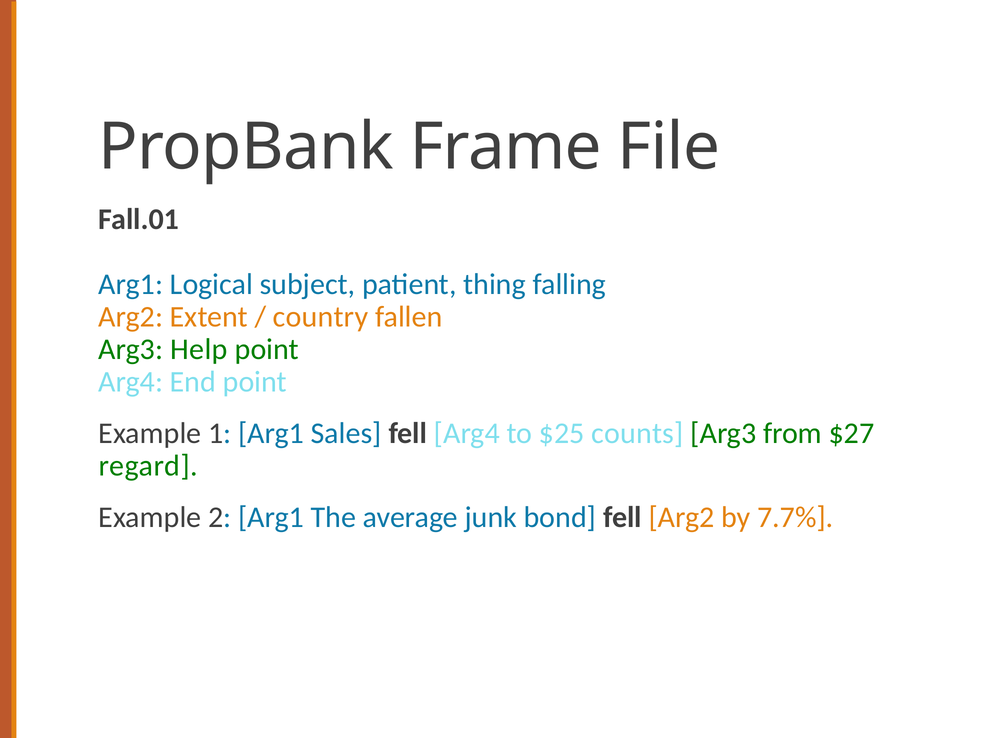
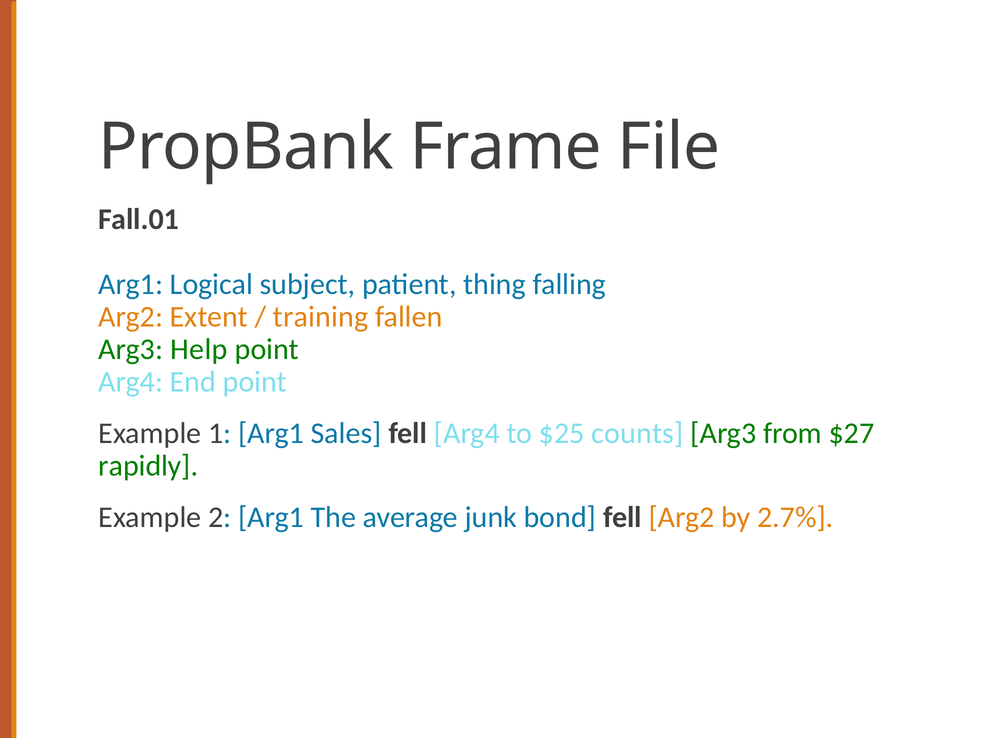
country: country -> training
regard: regard -> rapidly
7.7%: 7.7% -> 2.7%
